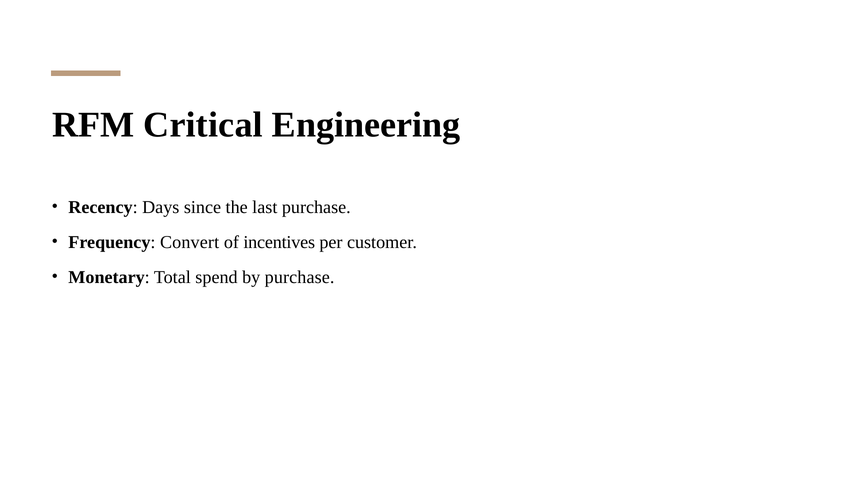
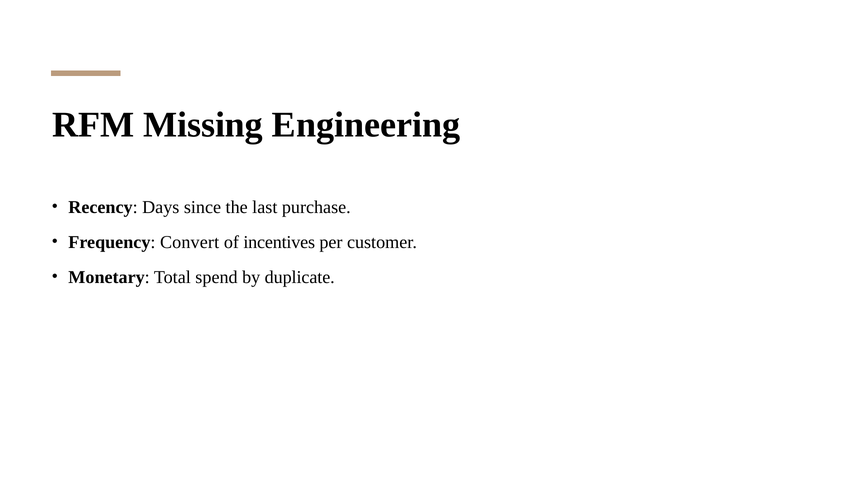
Critical: Critical -> Missing
by purchase: purchase -> duplicate
